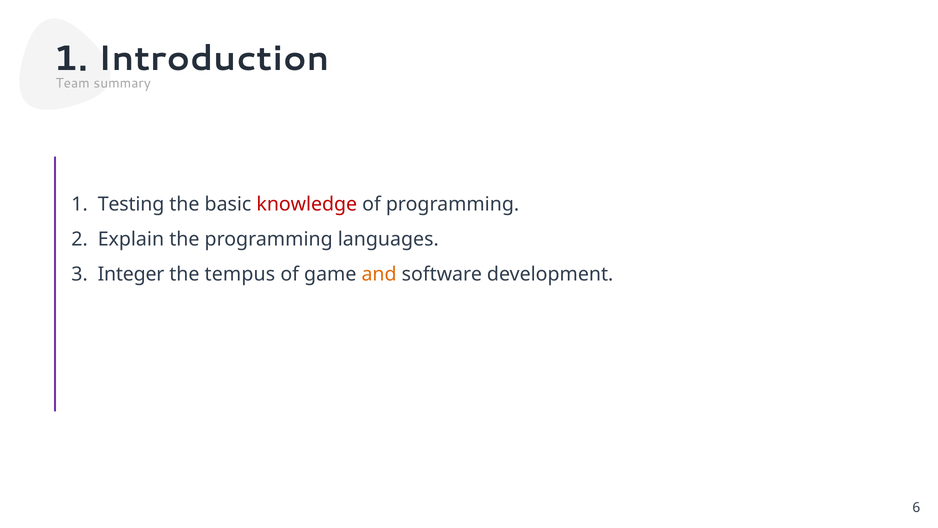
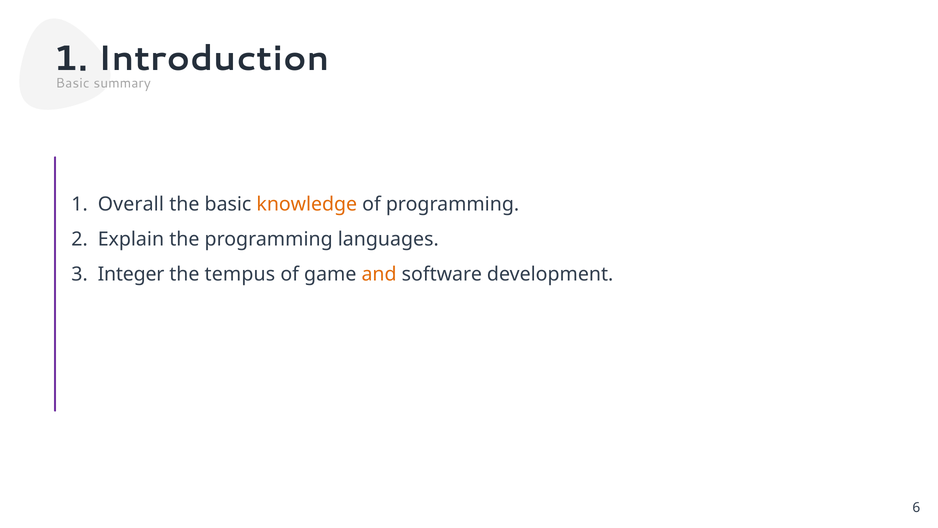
Team at (73, 83): Team -> Basic
Testing: Testing -> Overall
knowledge colour: red -> orange
